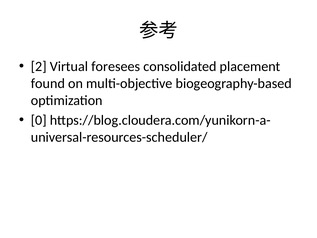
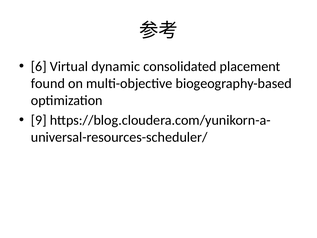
2: 2 -> 6
foresees: foresees -> dynamic
0: 0 -> 9
